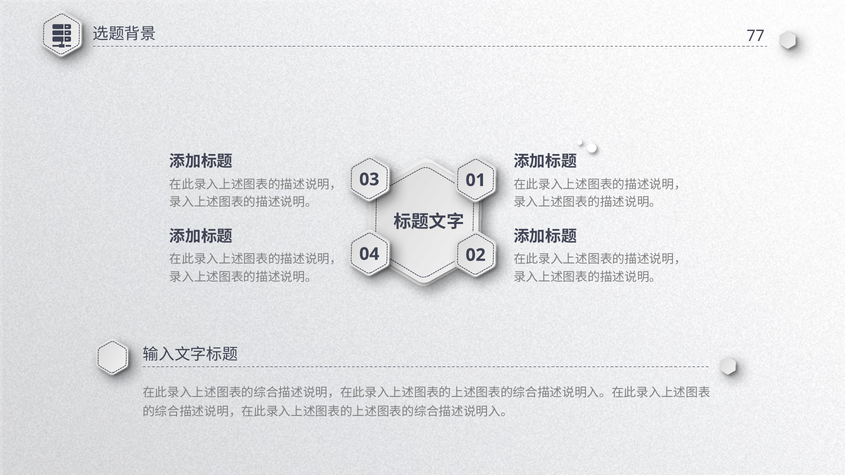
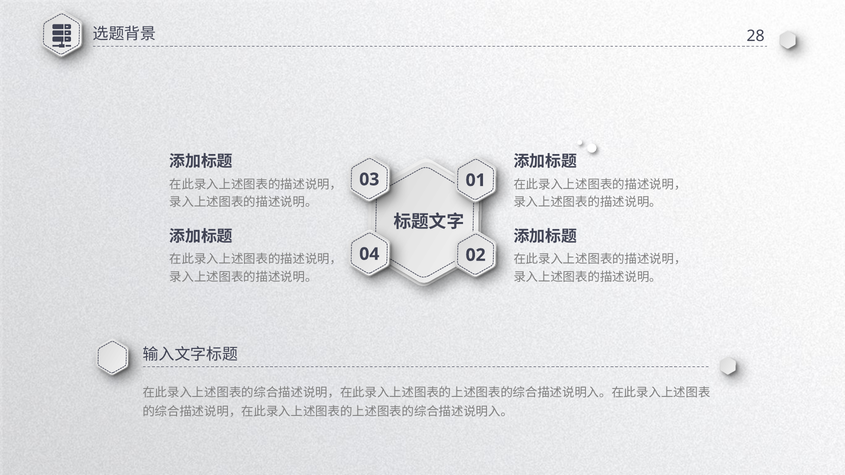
77: 77 -> 28
